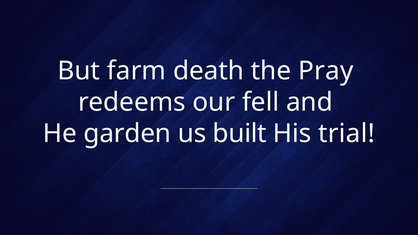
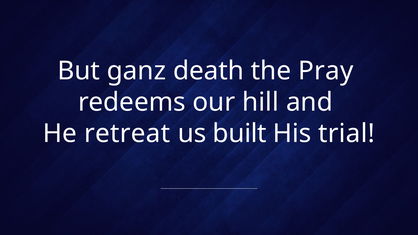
farm: farm -> ganz
fell: fell -> hill
garden: garden -> retreat
